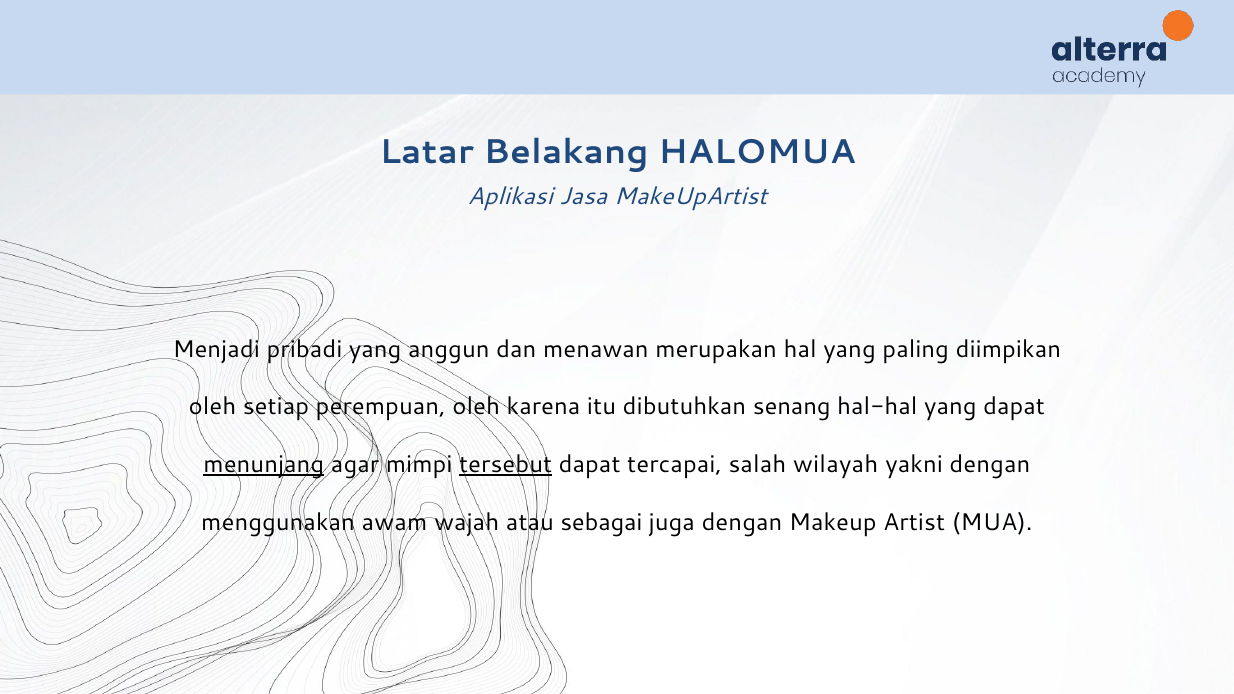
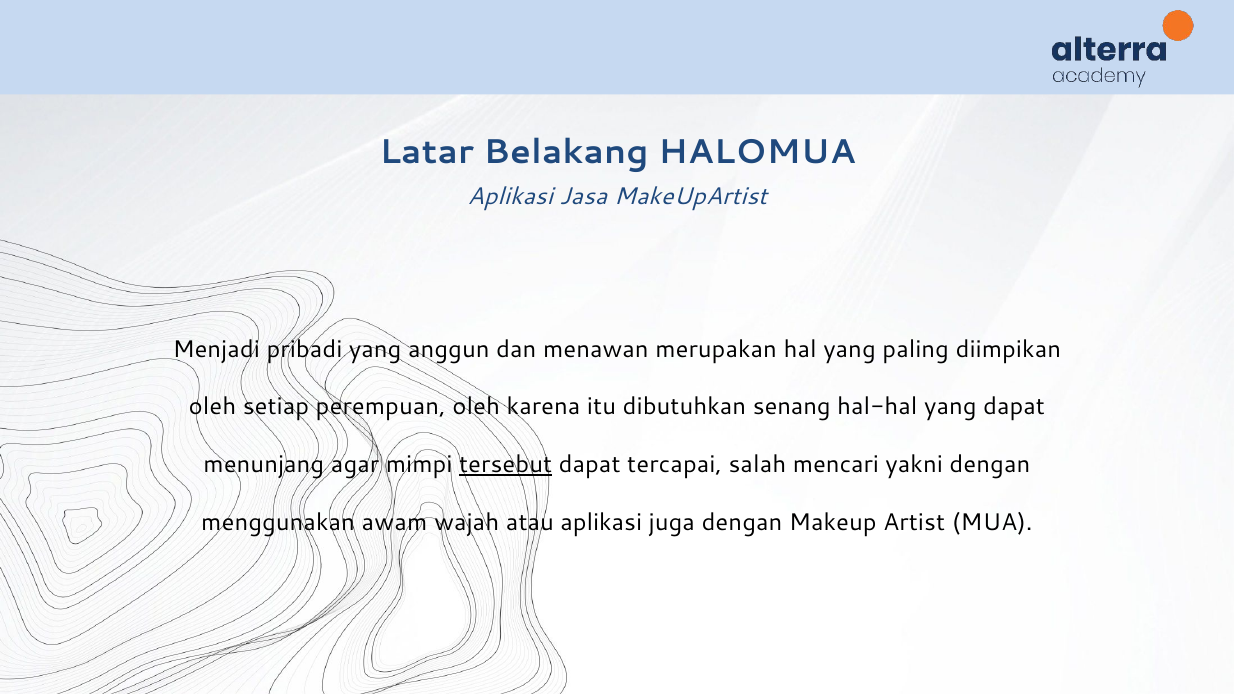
menunjang underline: present -> none
wilayah: wilayah -> mencari
atau sebagai: sebagai -> aplikasi
